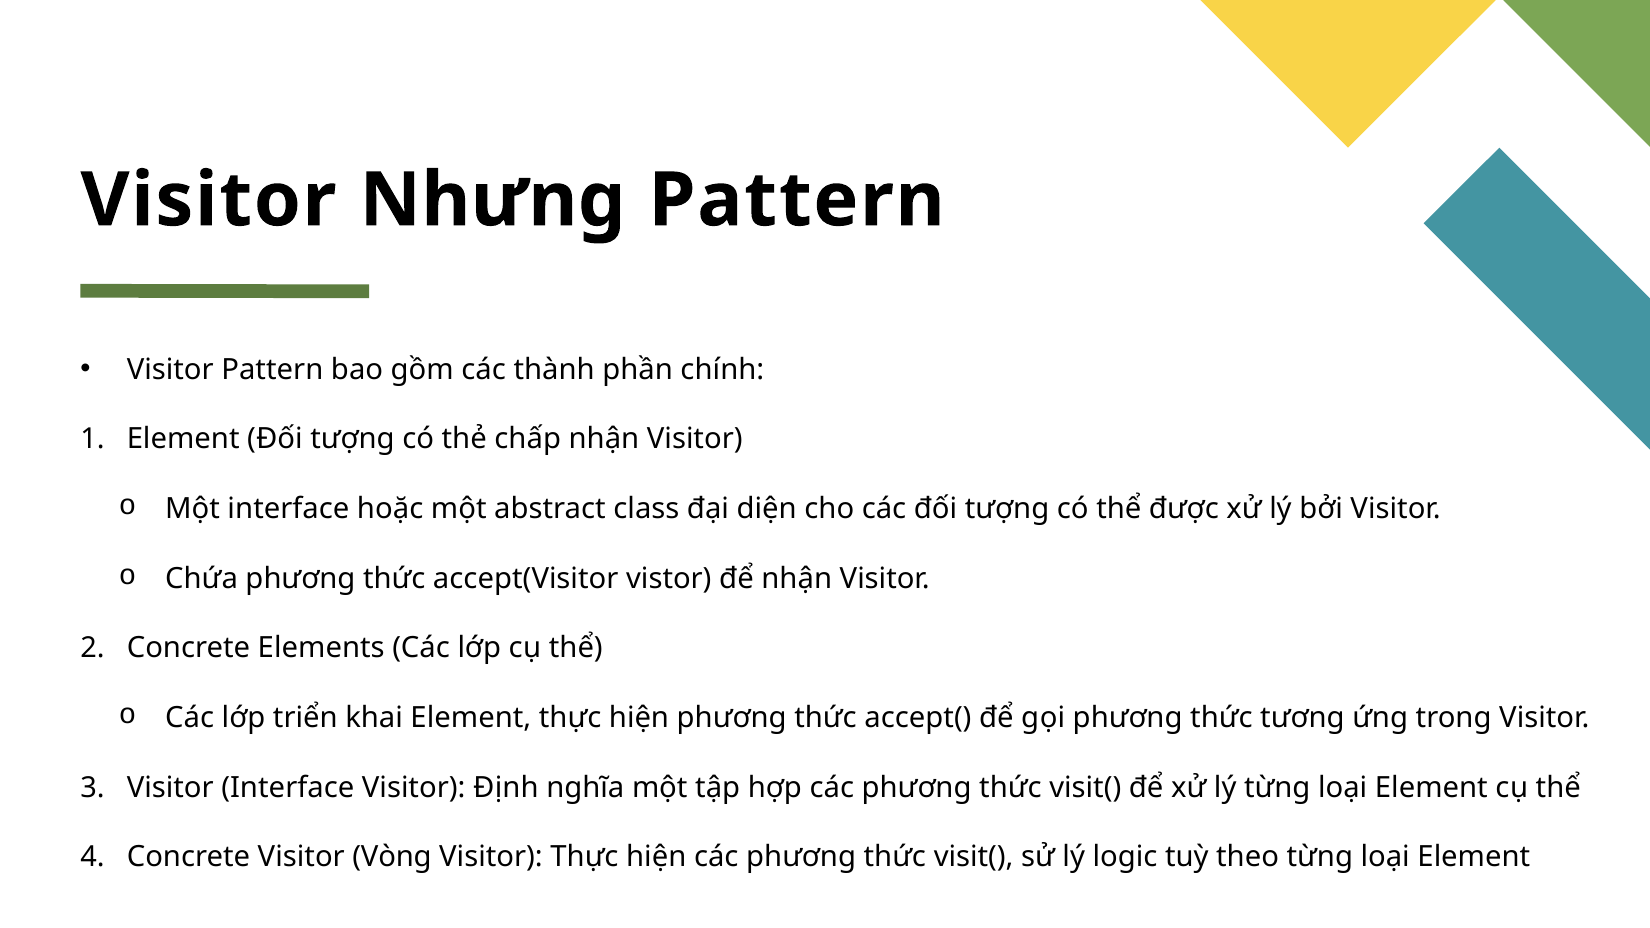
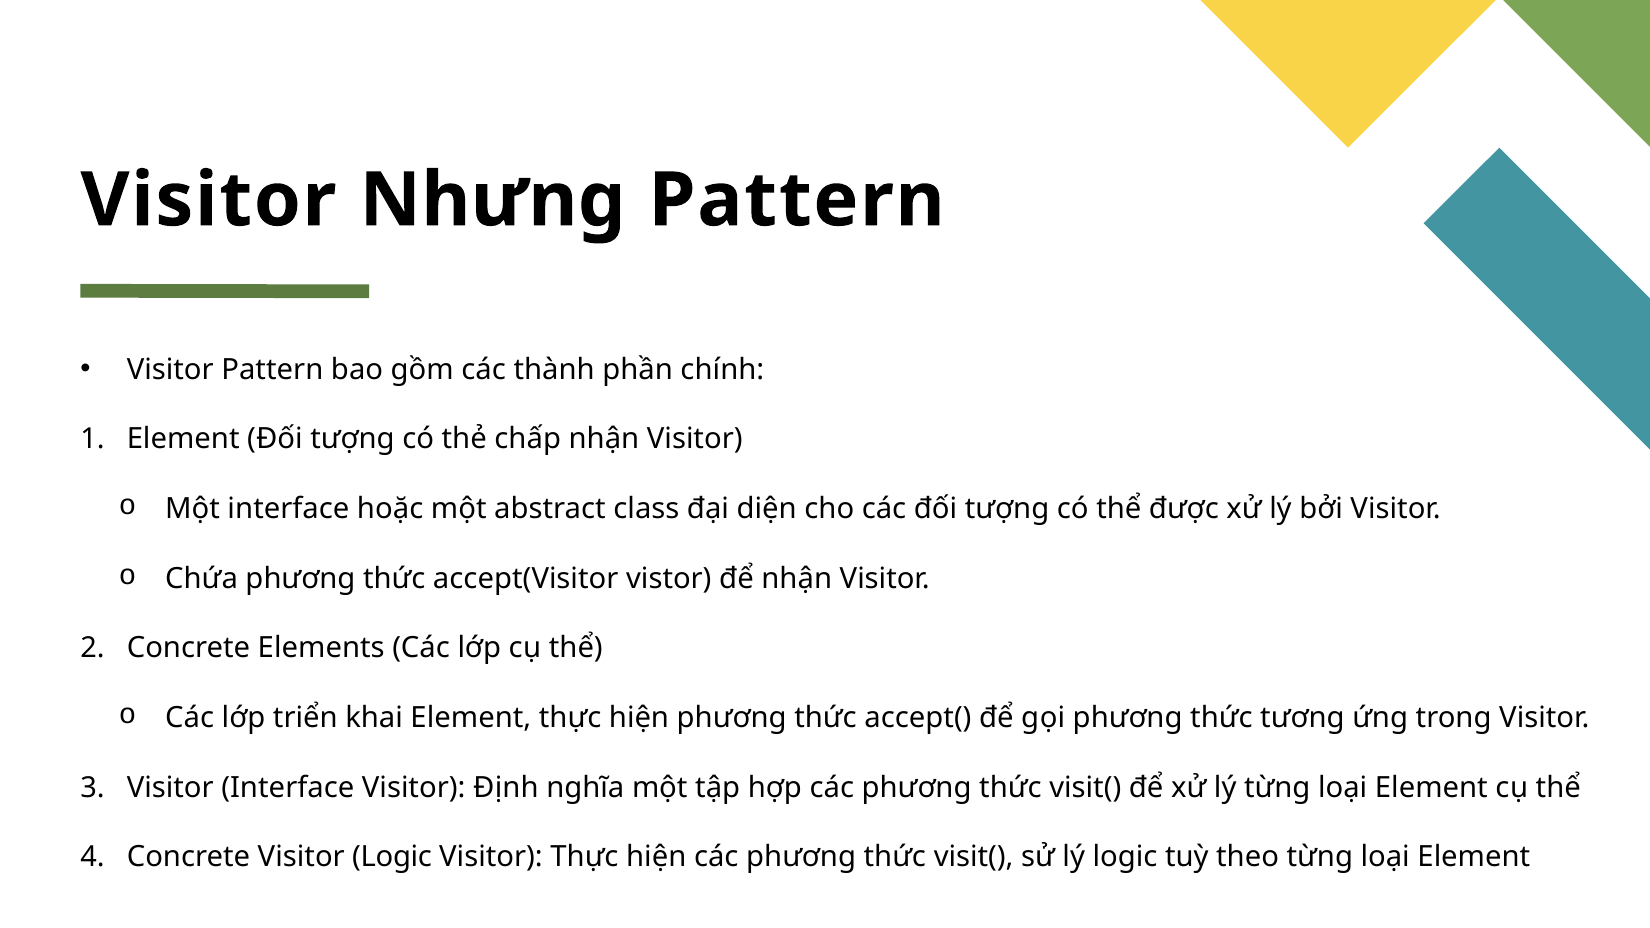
Visitor Vòng: Vòng -> Logic
